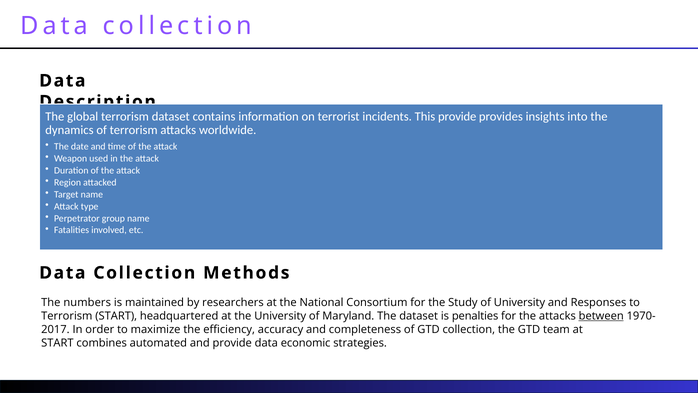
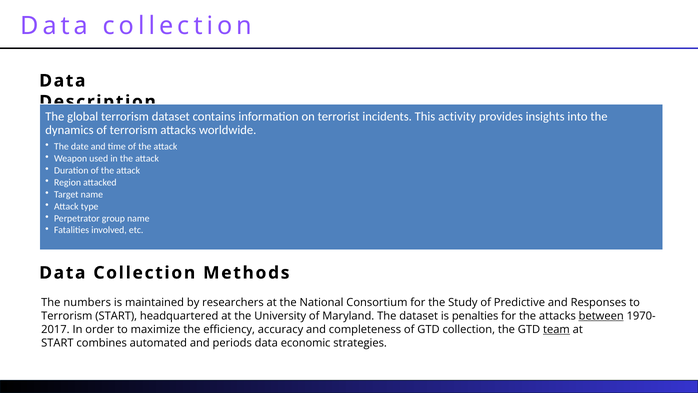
provide at (457, 116): provide -> activity
of University: University -> Predictive
team underline: none -> present
and provide: provide -> periods
